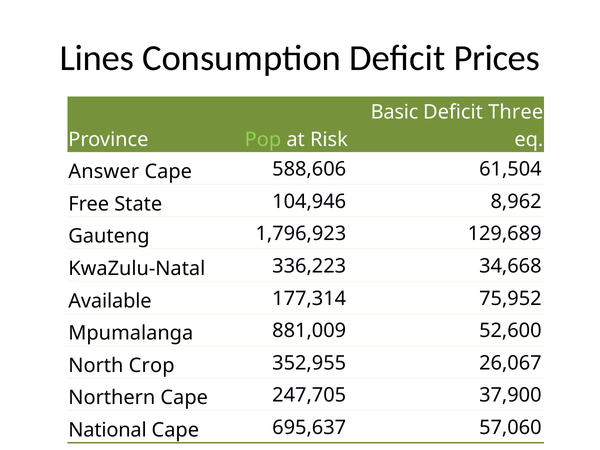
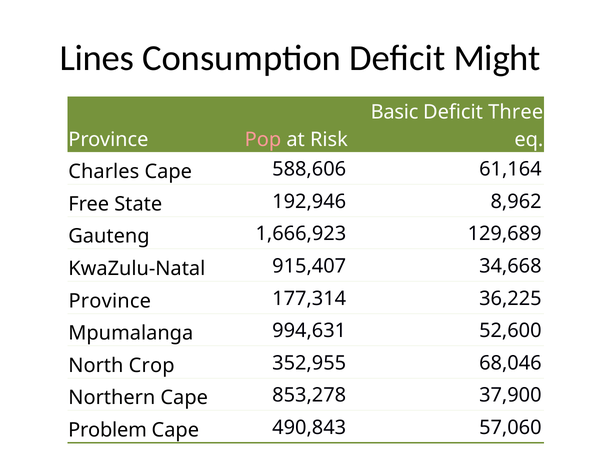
Prices: Prices -> Might
Pop colour: light green -> pink
Answer: Answer -> Charles
61,504: 61,504 -> 61,164
104,946: 104,946 -> 192,946
1,796,923: 1,796,923 -> 1,666,923
336,223: 336,223 -> 915,407
Available at (110, 301): Available -> Province
75,952: 75,952 -> 36,225
881,009: 881,009 -> 994,631
26,067: 26,067 -> 68,046
247,705: 247,705 -> 853,278
National: National -> Problem
695,637: 695,637 -> 490,843
